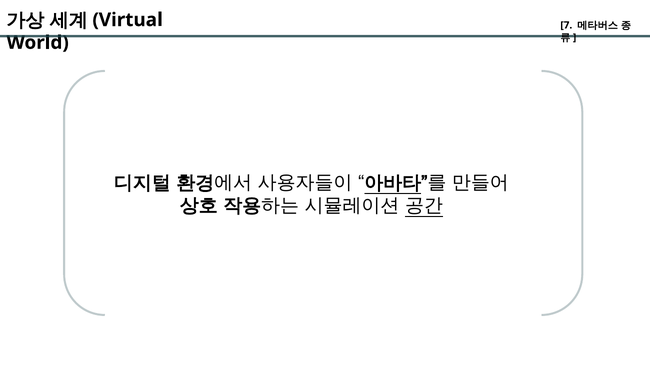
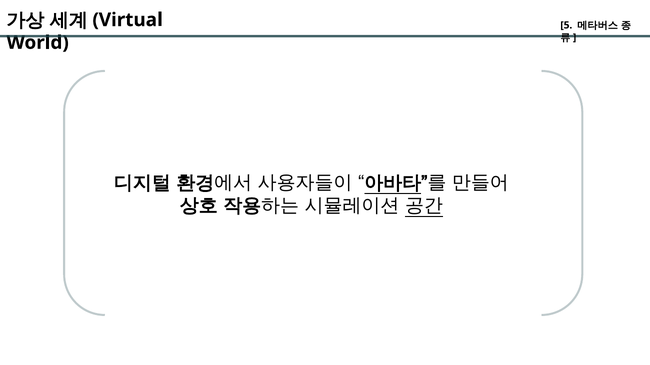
7: 7 -> 5
